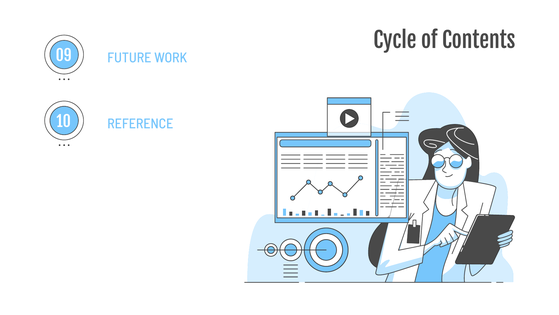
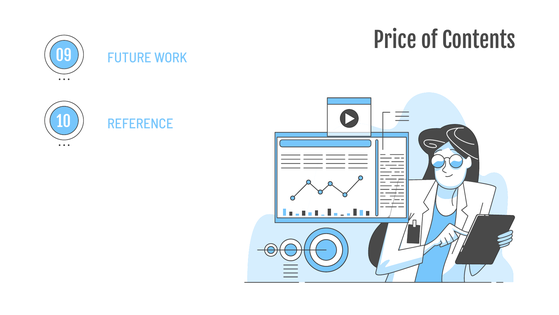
Cycle: Cycle -> Price
